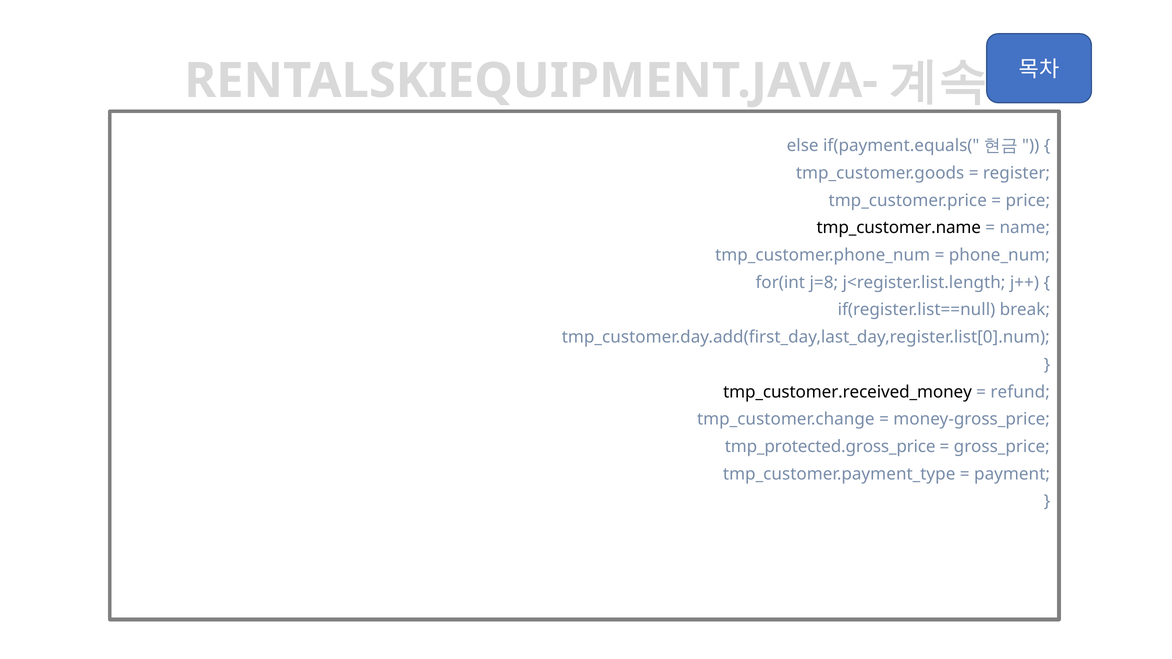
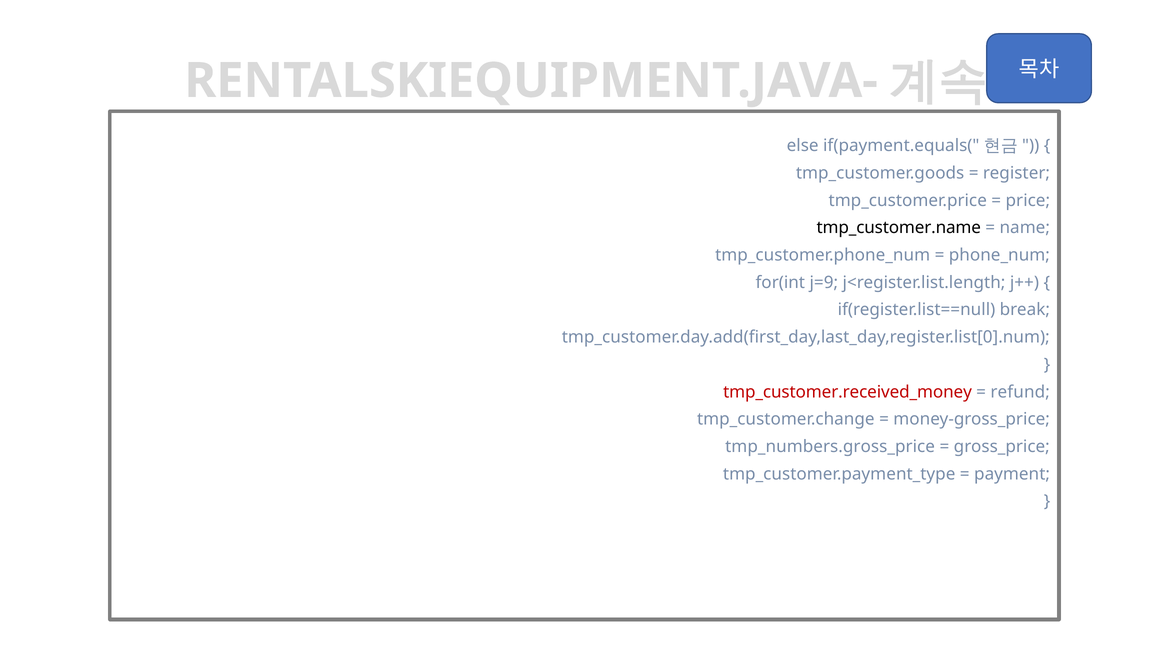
j=8: j=8 -> j=9
tmp_customer.received_money colour: black -> red
tmp_protected.gross_price: tmp_protected.gross_price -> tmp_numbers.gross_price
